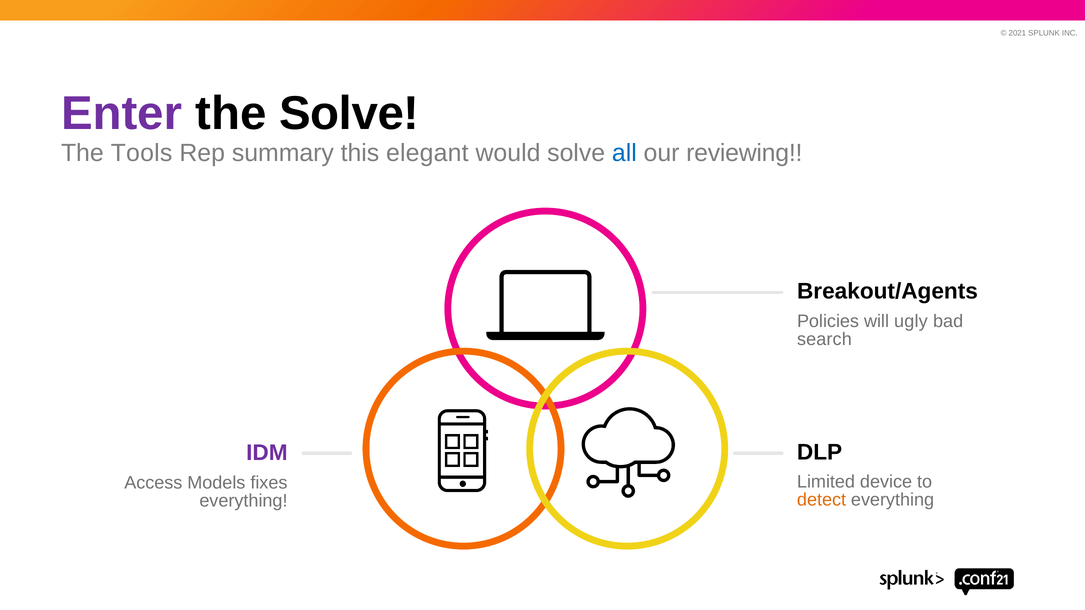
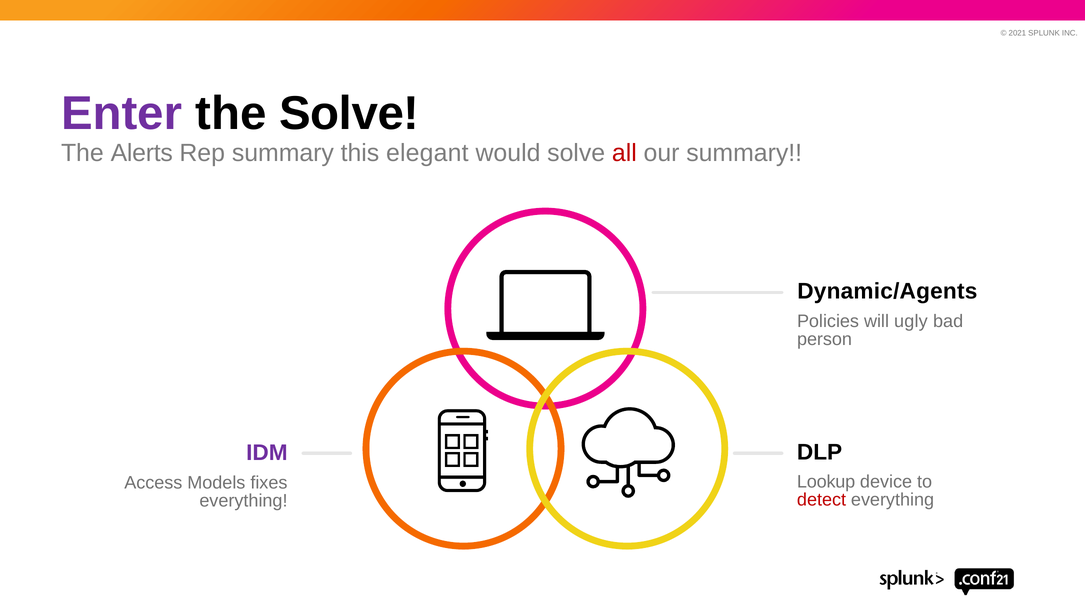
Tools: Tools -> Alerts
all colour: blue -> red
our reviewing: reviewing -> summary
Breakout/Agents: Breakout/Agents -> Dynamic/Agents
search: search -> person
Limited: Limited -> Lookup
detect colour: orange -> red
